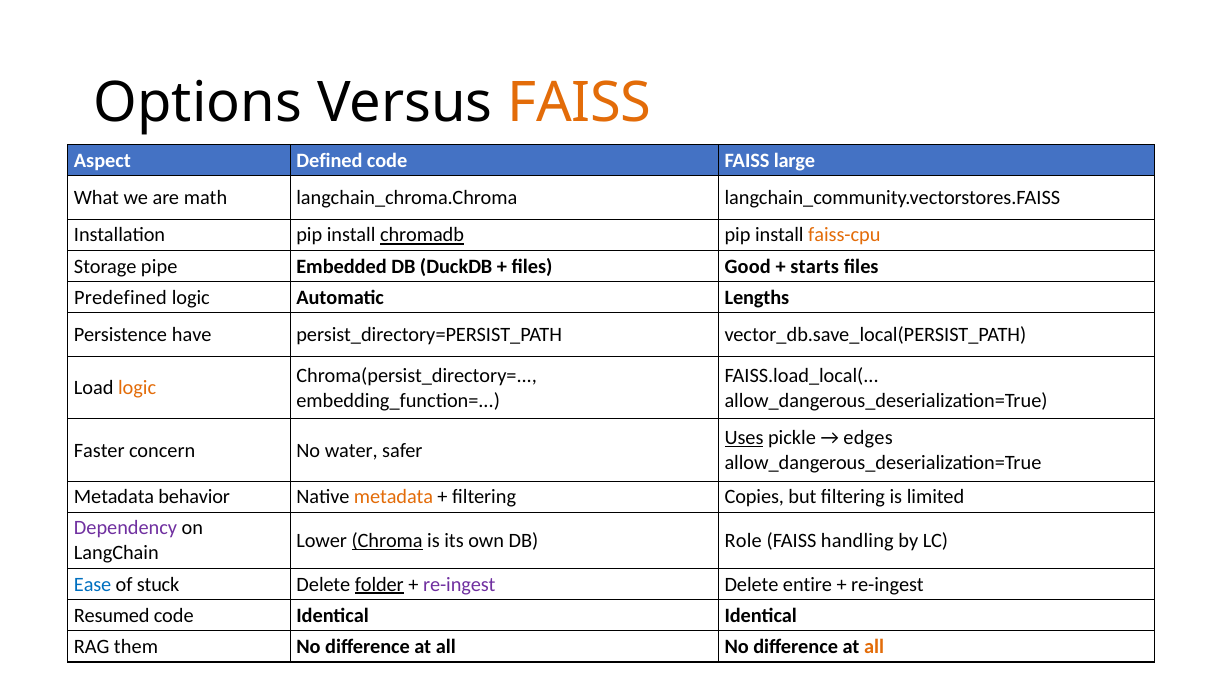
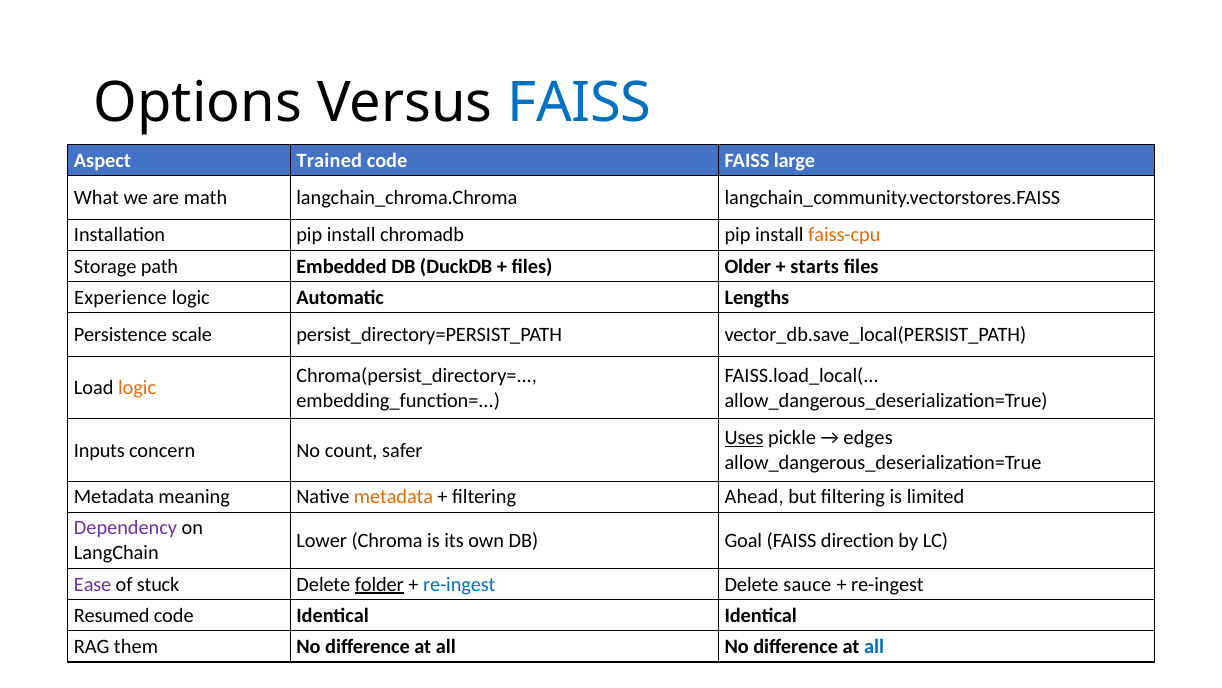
FAISS at (579, 103) colour: orange -> blue
Defined: Defined -> Trained
chromadb underline: present -> none
pipe: pipe -> path
Good: Good -> Older
Predefined: Predefined -> Experience
have: have -> scale
Faster: Faster -> Inputs
water: water -> count
behavior: behavior -> meaning
Copies: Copies -> Ahead
Chroma underline: present -> none
Role: Role -> Goal
handling: handling -> direction
Ease colour: blue -> purple
re-ingest at (459, 584) colour: purple -> blue
entire: entire -> sauce
all at (874, 646) colour: orange -> blue
